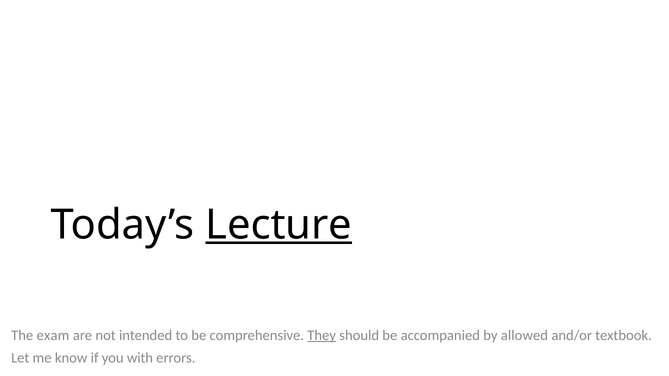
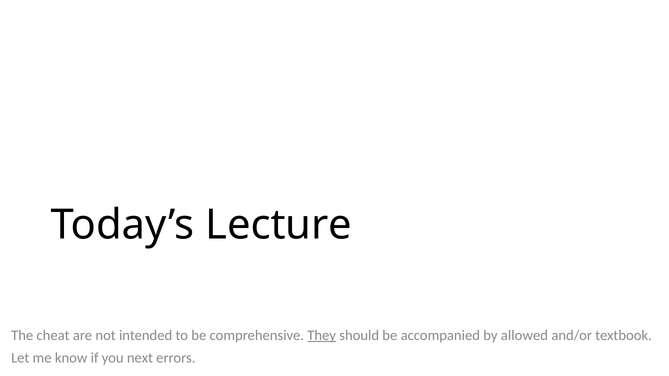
Lecture underline: present -> none
exam: exam -> cheat
with: with -> next
